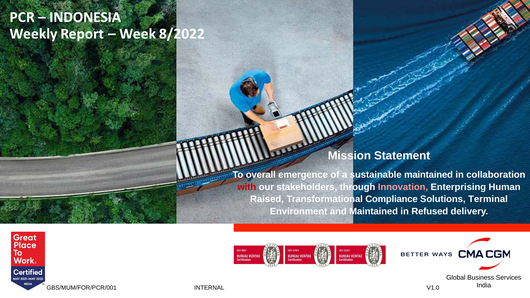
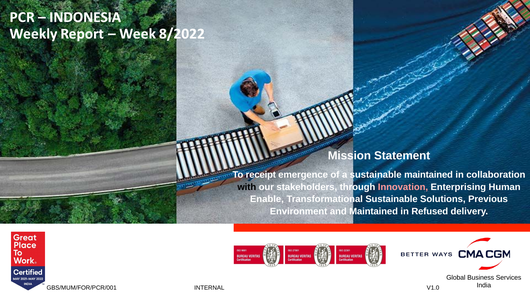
overall: overall -> receipt
with colour: red -> black
Raised: Raised -> Enable
Transformational Compliance: Compliance -> Sustainable
Terminal: Terminal -> Previous
